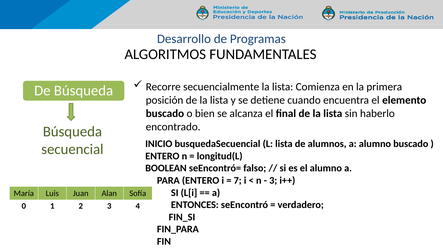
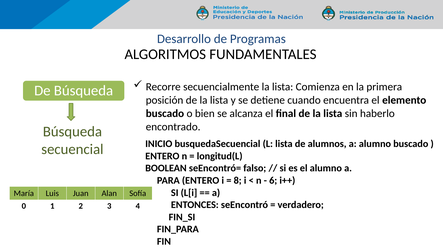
7: 7 -> 8
3 at (273, 181): 3 -> 6
